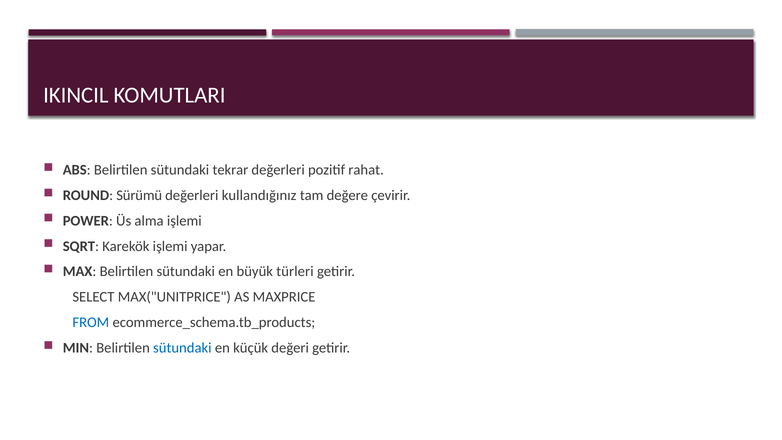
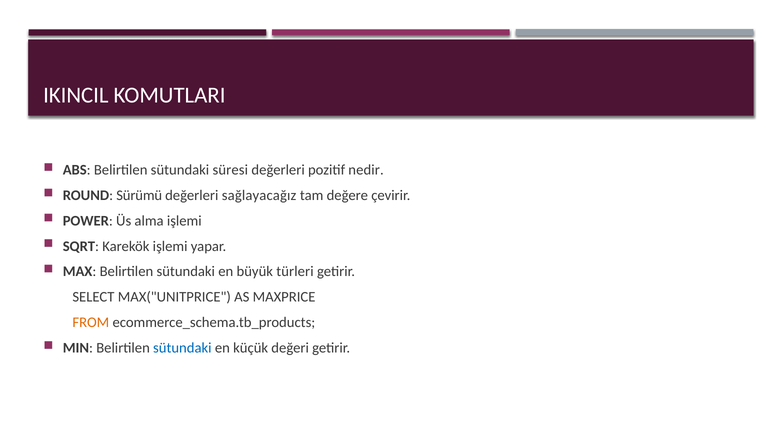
tekrar: tekrar -> süresi
rahat: rahat -> nedir
kullandığınız: kullandığınız -> sağlayacağız
FROM colour: blue -> orange
